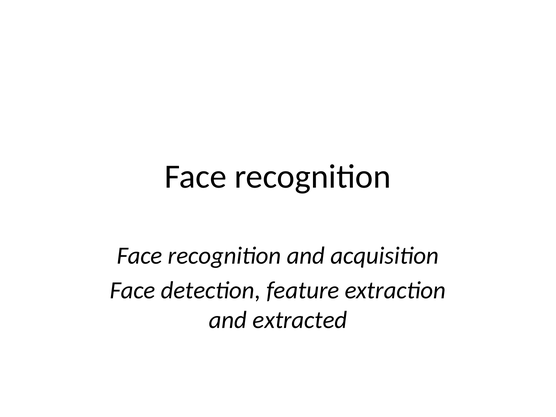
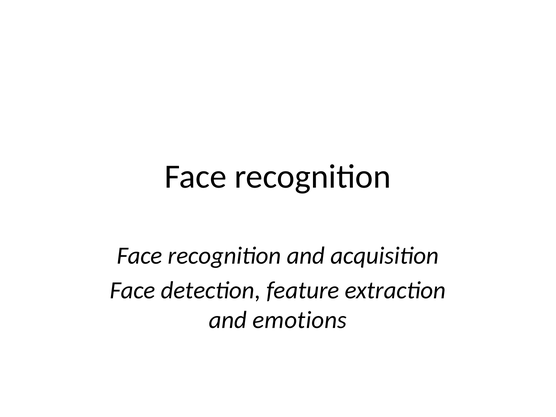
extracted: extracted -> emotions
